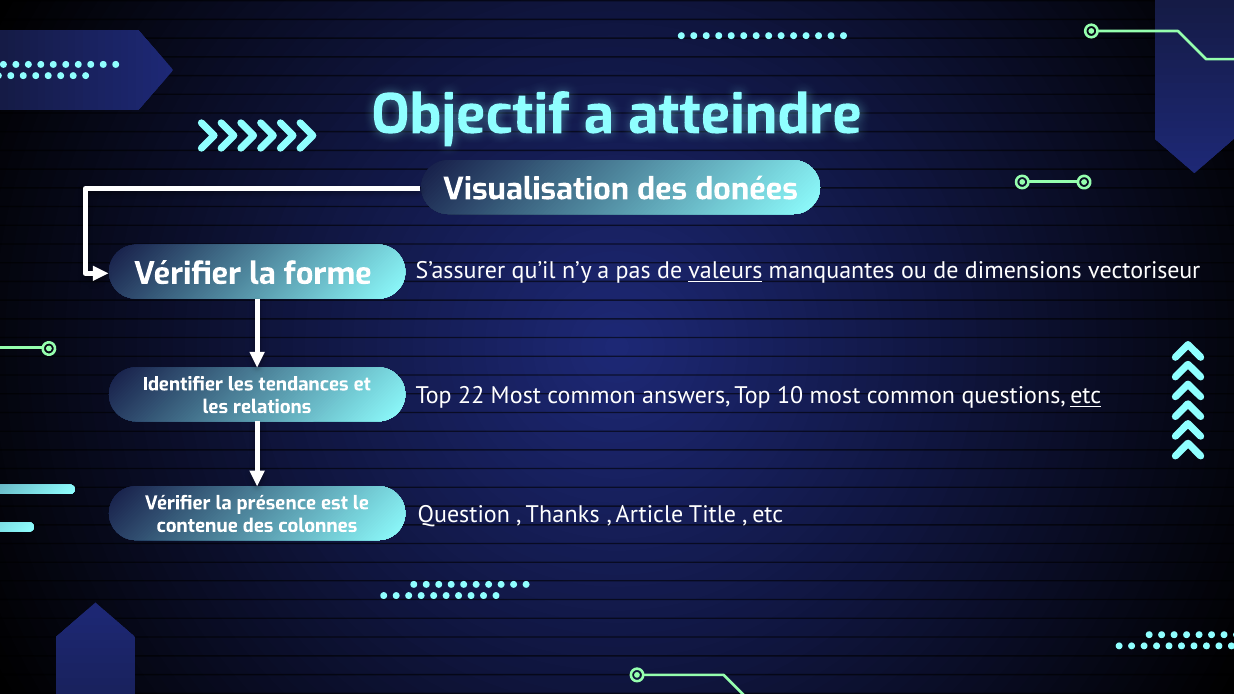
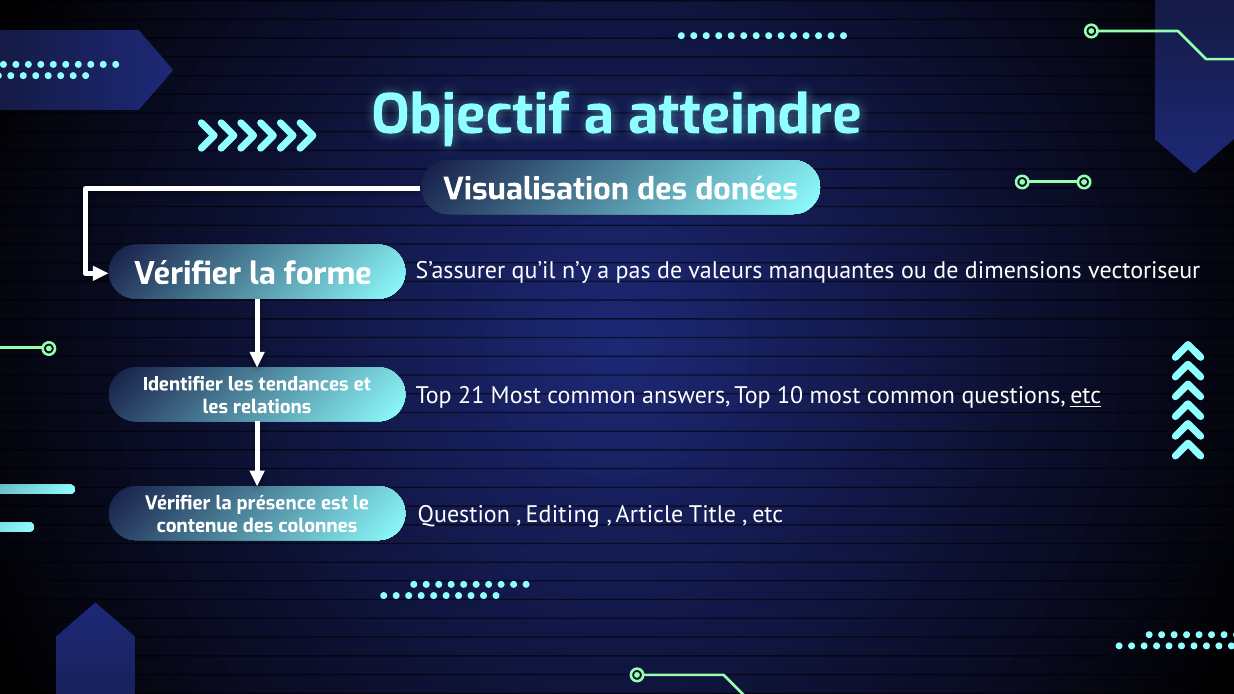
valeurs underline: present -> none
22: 22 -> 21
Thanks: Thanks -> Editing
